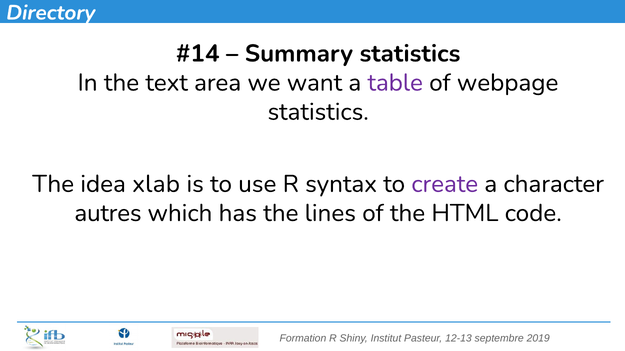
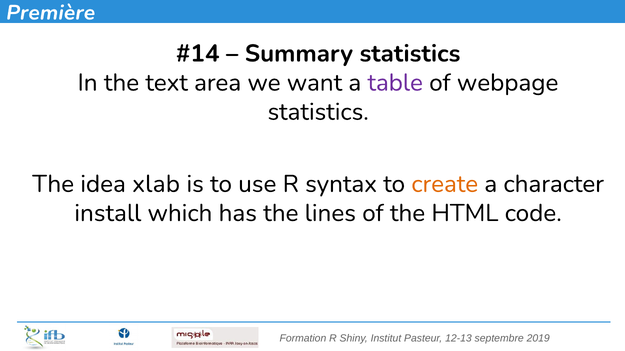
Directory: Directory -> Première
create colour: purple -> orange
autres: autres -> install
